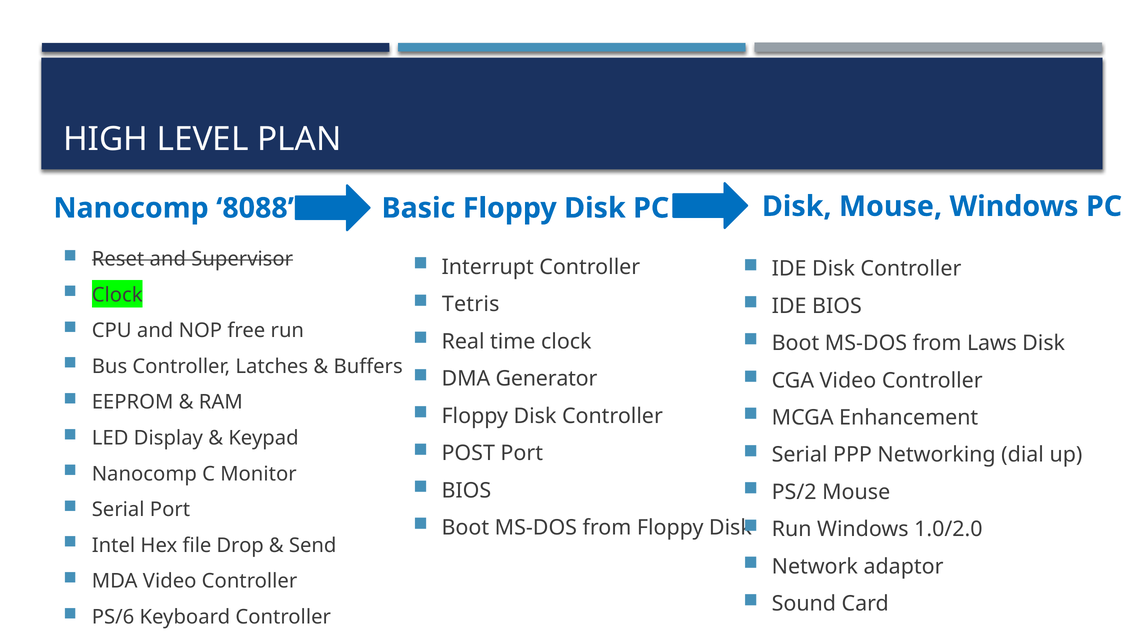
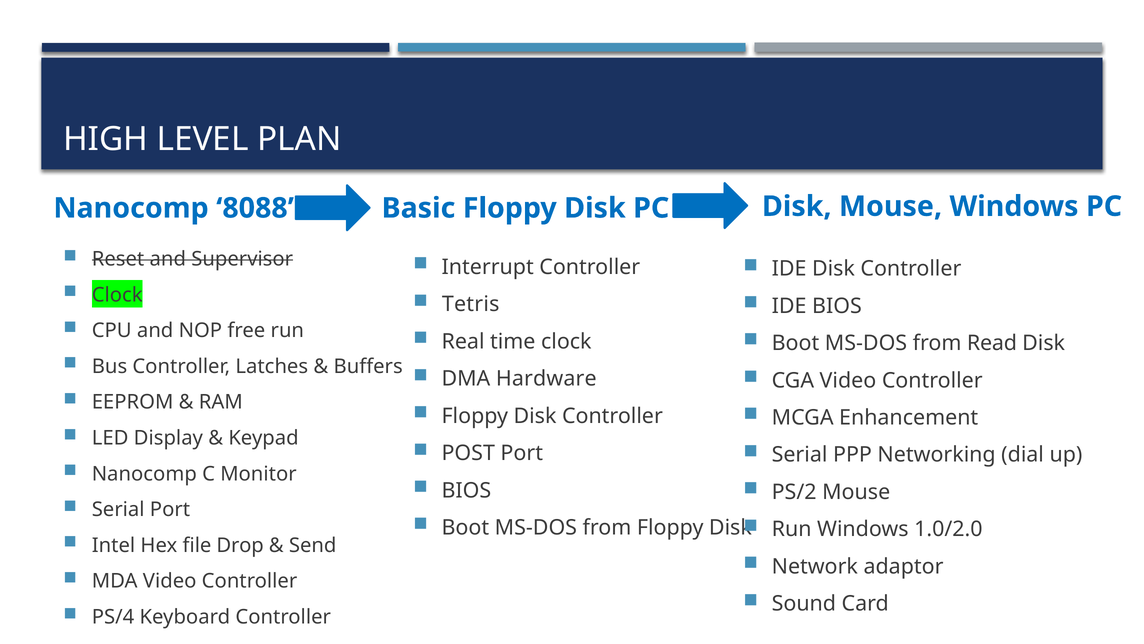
Laws: Laws -> Read
Generator: Generator -> Hardware
PS/6: PS/6 -> PS/4
